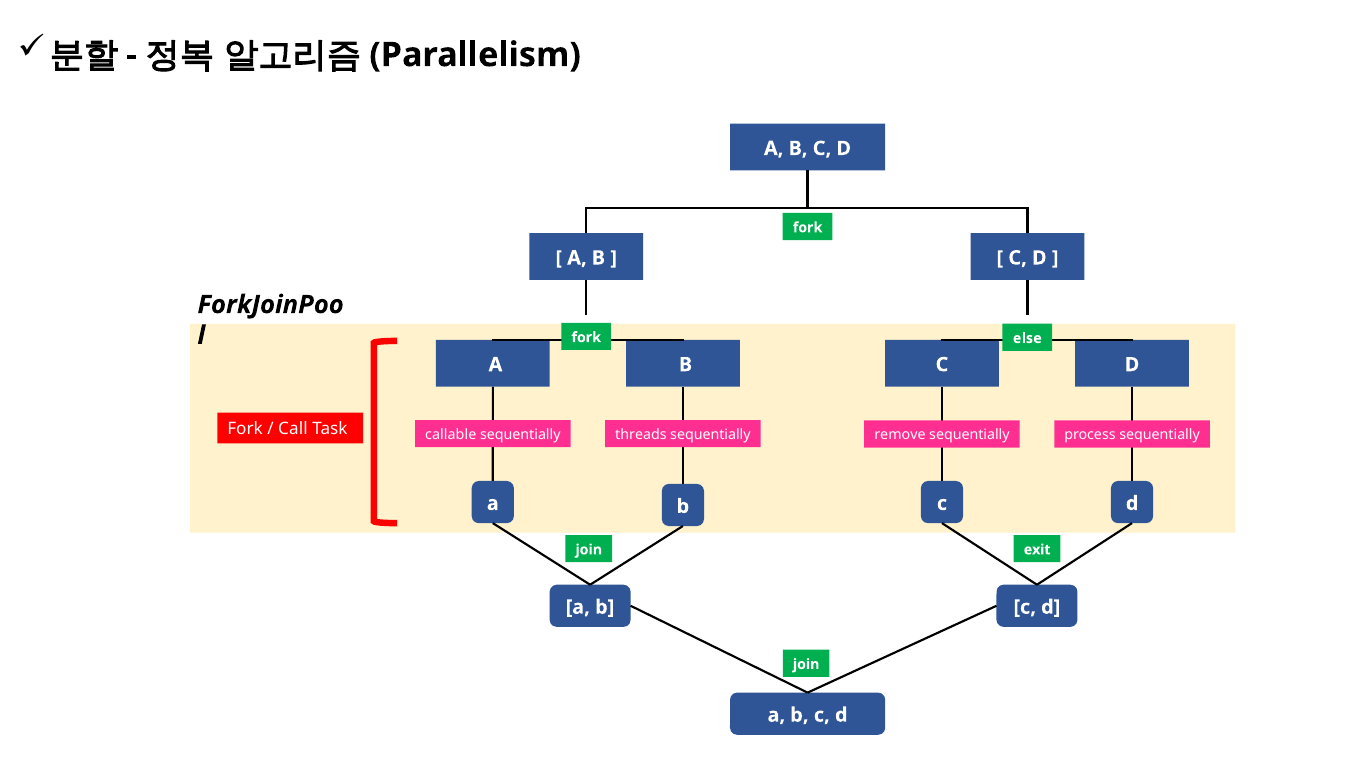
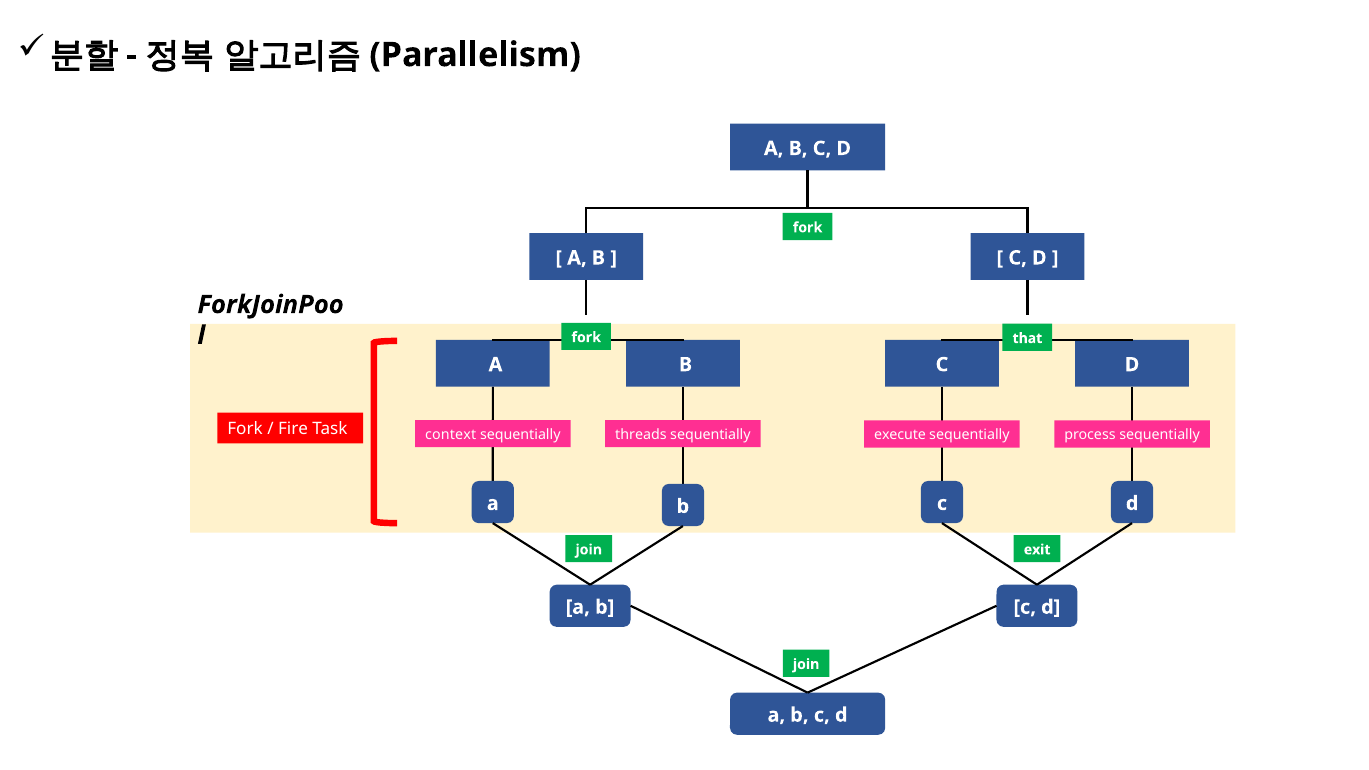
else: else -> that
Call: Call -> Fire
callable: callable -> context
remove: remove -> execute
